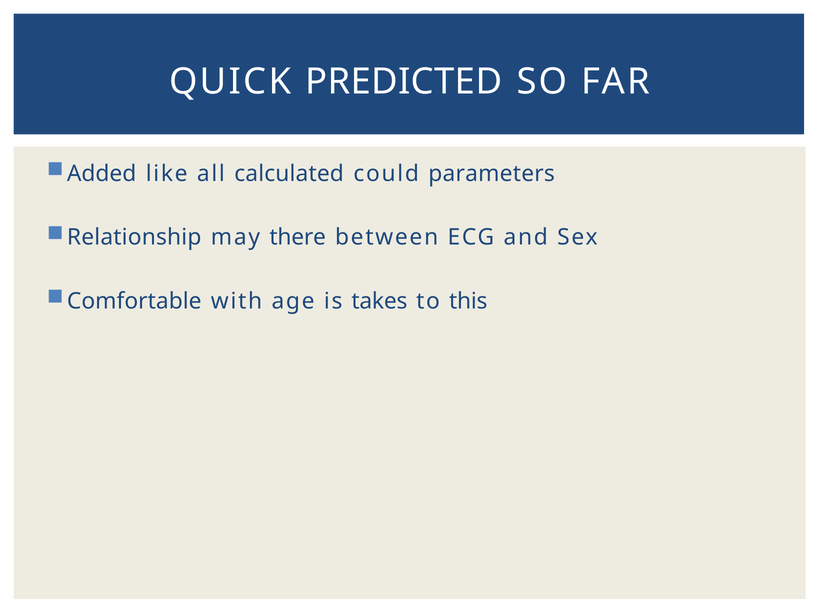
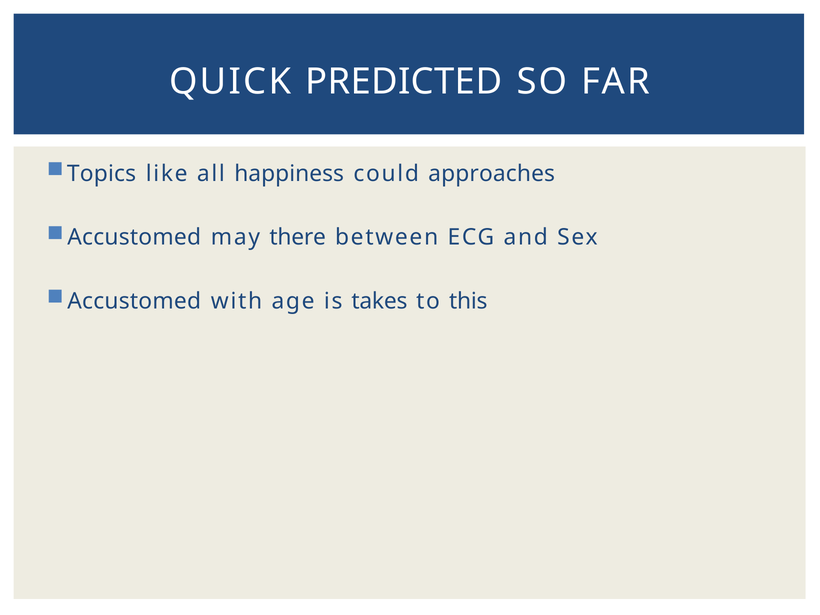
Added: Added -> Topics
calculated: calculated -> happiness
parameters: parameters -> approaches
Relationship at (134, 237): Relationship -> Accustomed
Comfortable at (134, 301): Comfortable -> Accustomed
